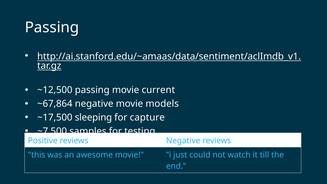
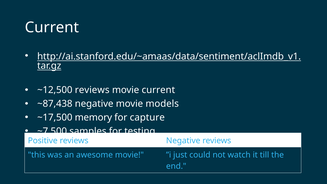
Passing at (52, 27): Passing -> Current
~12,500 passing: passing -> reviews
~67,864: ~67,864 -> ~87,438
sleeping: sleeping -> memory
